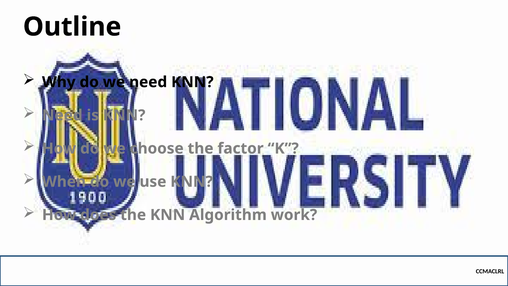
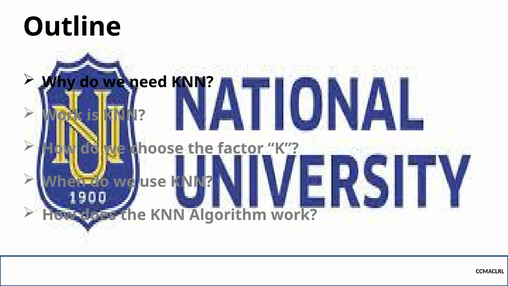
Need at (62, 115): Need -> Work
